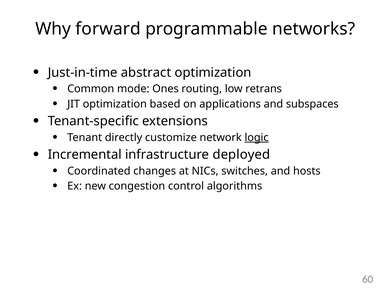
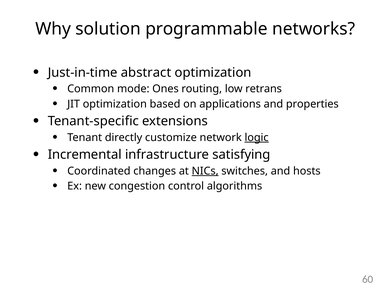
forward: forward -> solution
subspaces: subspaces -> properties
deployed: deployed -> satisfying
NICs underline: none -> present
